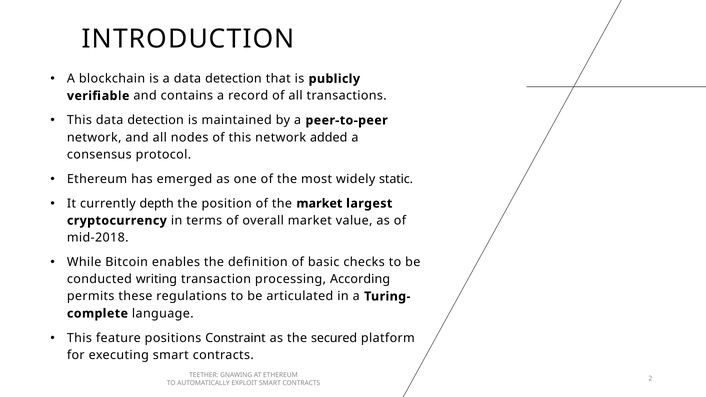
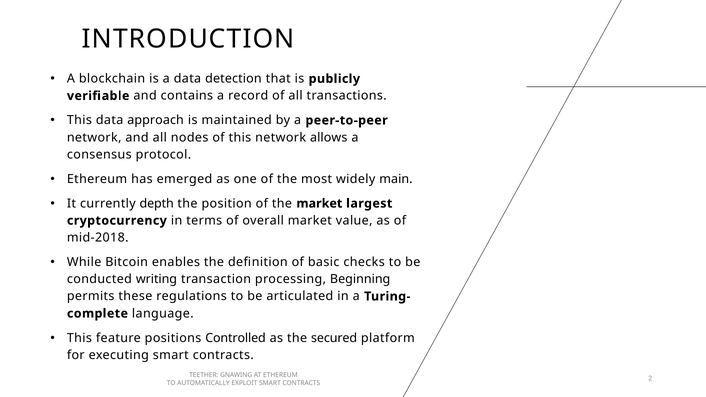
This data detection: detection -> approach
added: added -> allows
static: static -> main
According: According -> Beginning
Constraint: Constraint -> Controlled
